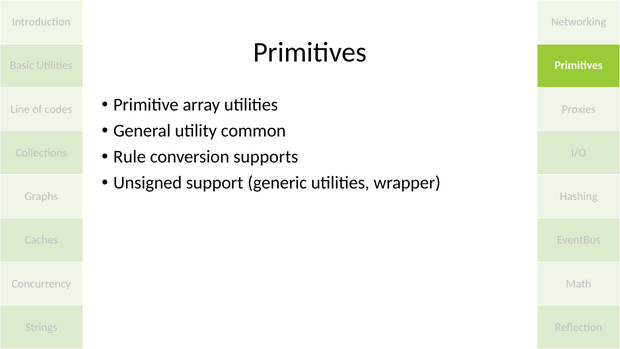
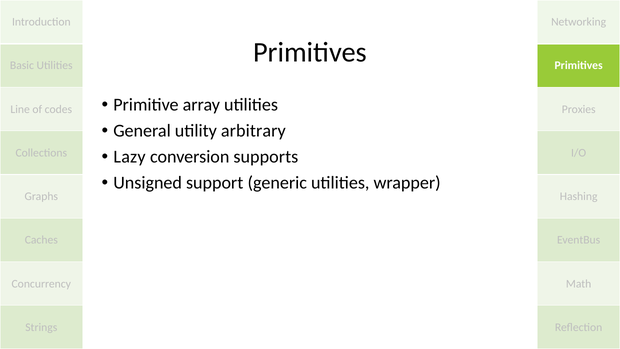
common: common -> arbitrary
Rule: Rule -> Lazy
